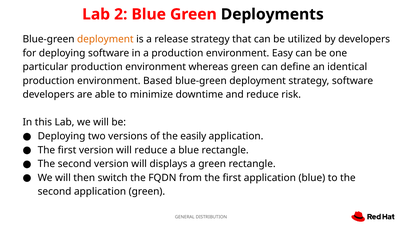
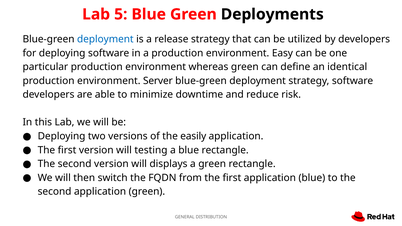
2: 2 -> 5
deployment at (105, 39) colour: orange -> blue
Based: Based -> Server
will reduce: reduce -> testing
